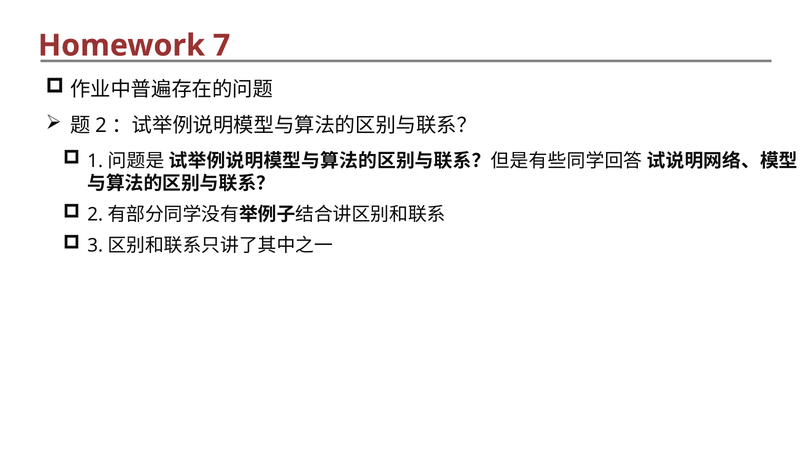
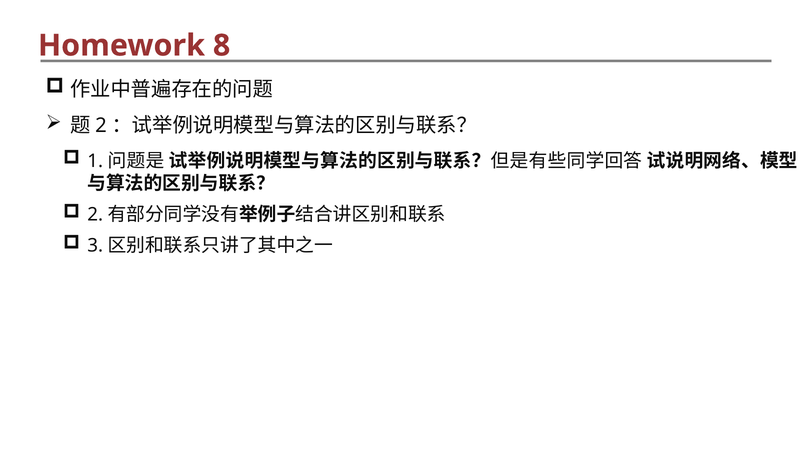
7: 7 -> 8
